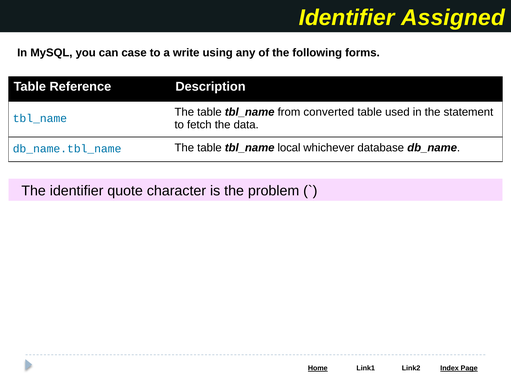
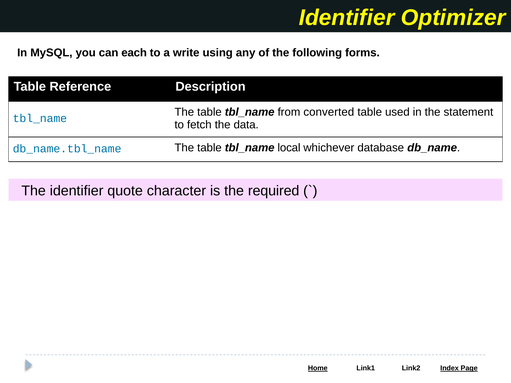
Assigned: Assigned -> Optimizer
case: case -> each
problem: problem -> required
